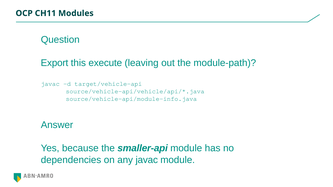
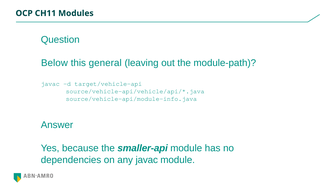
Export: Export -> Below
execute: execute -> general
